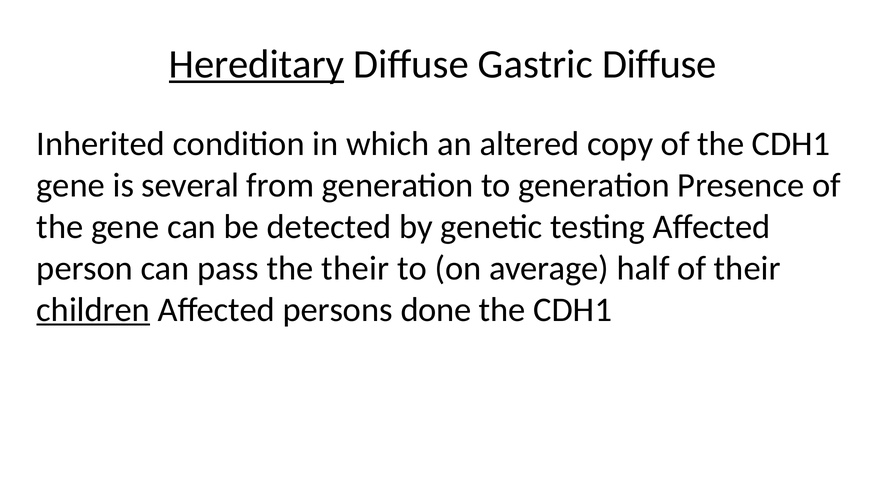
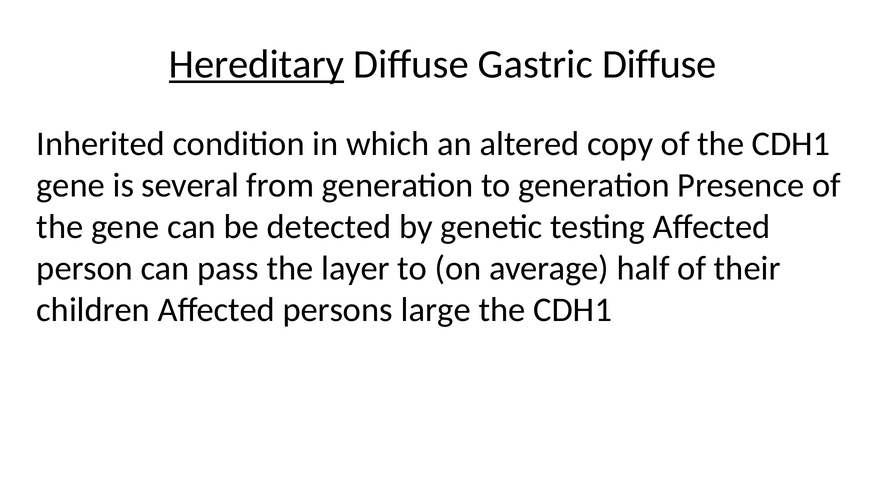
the their: their -> layer
children underline: present -> none
done: done -> large
